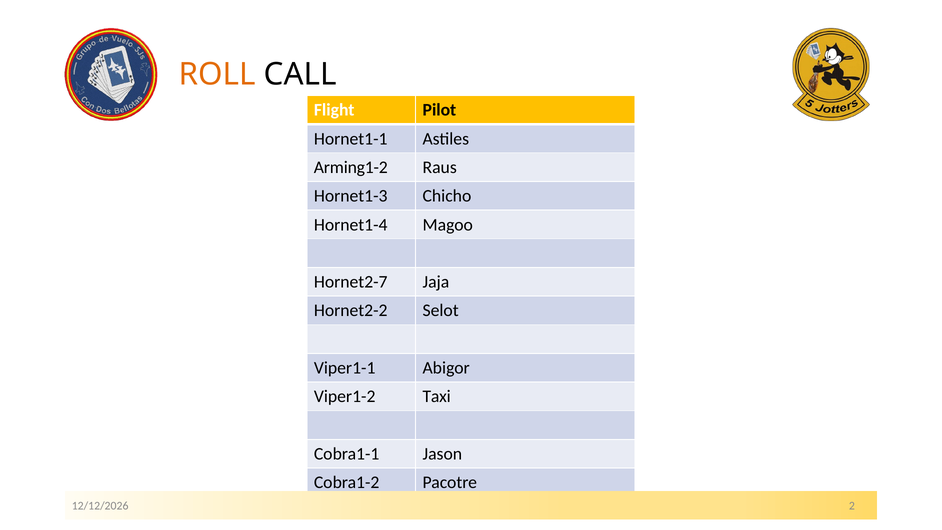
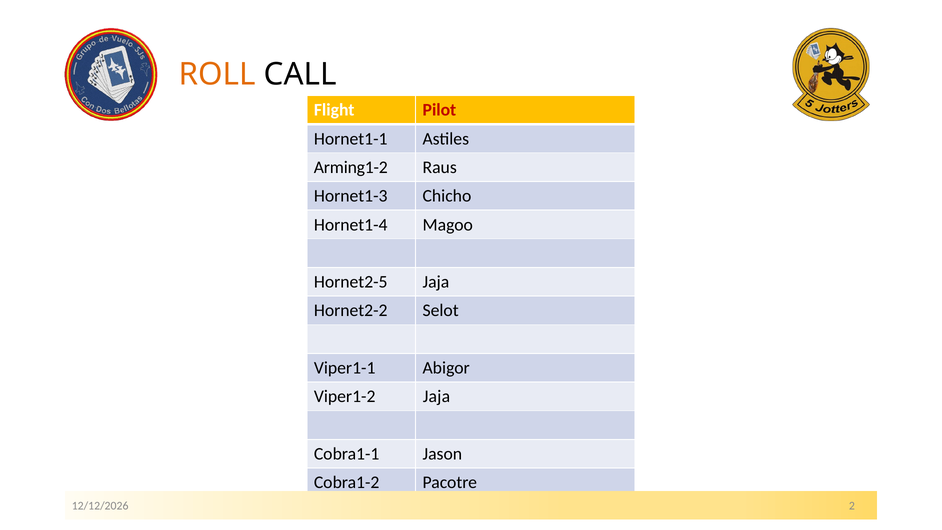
Pilot colour: black -> red
Hornet2-7: Hornet2-7 -> Hornet2-5
Viper1-2 Taxi: Taxi -> Jaja
